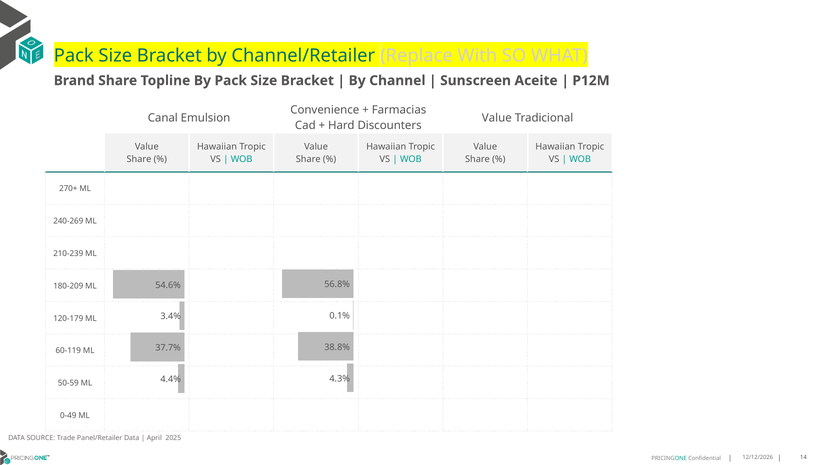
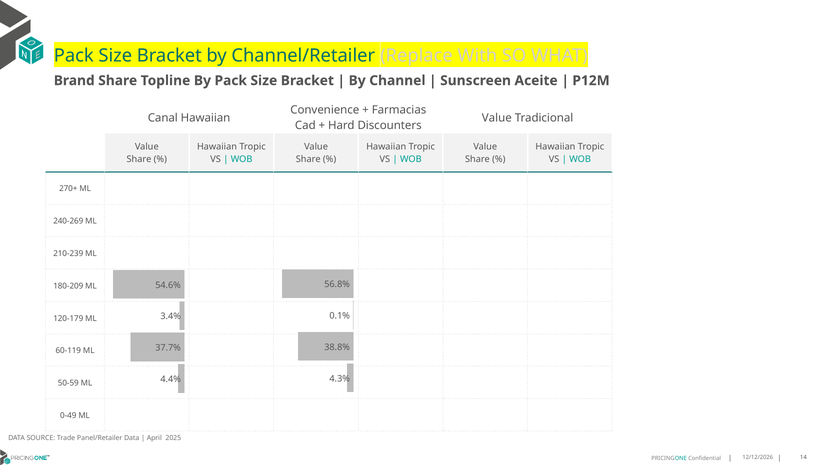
Canal Emulsion: Emulsion -> Hawaiian
